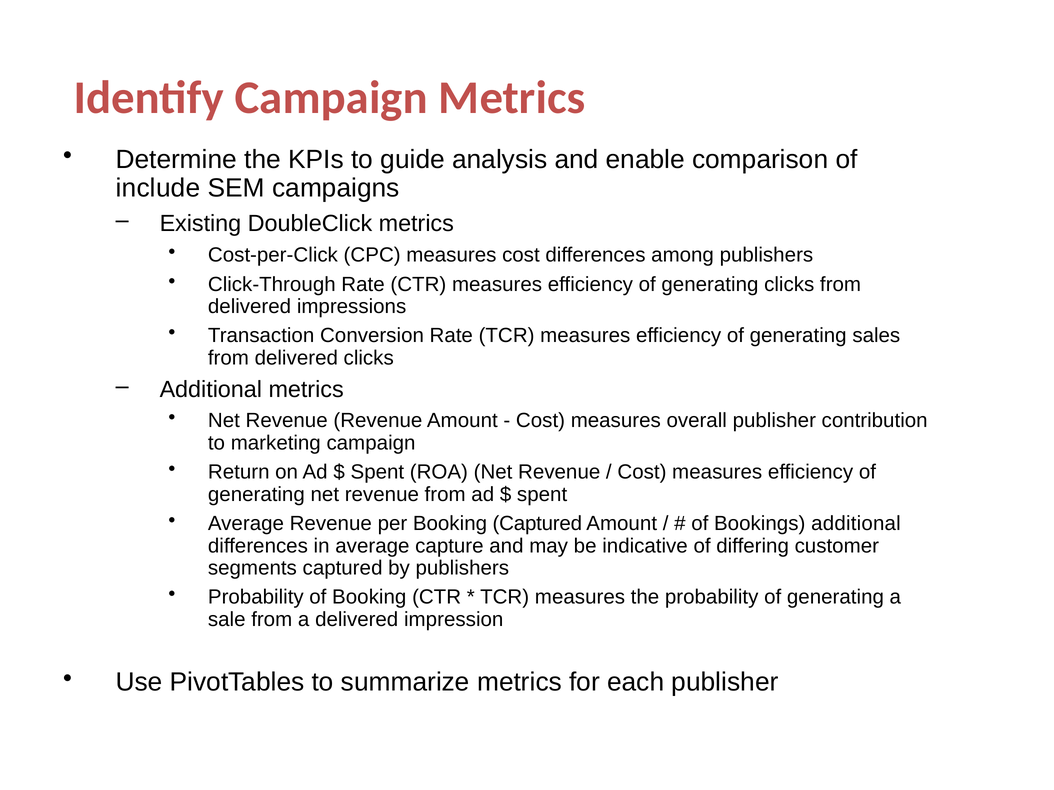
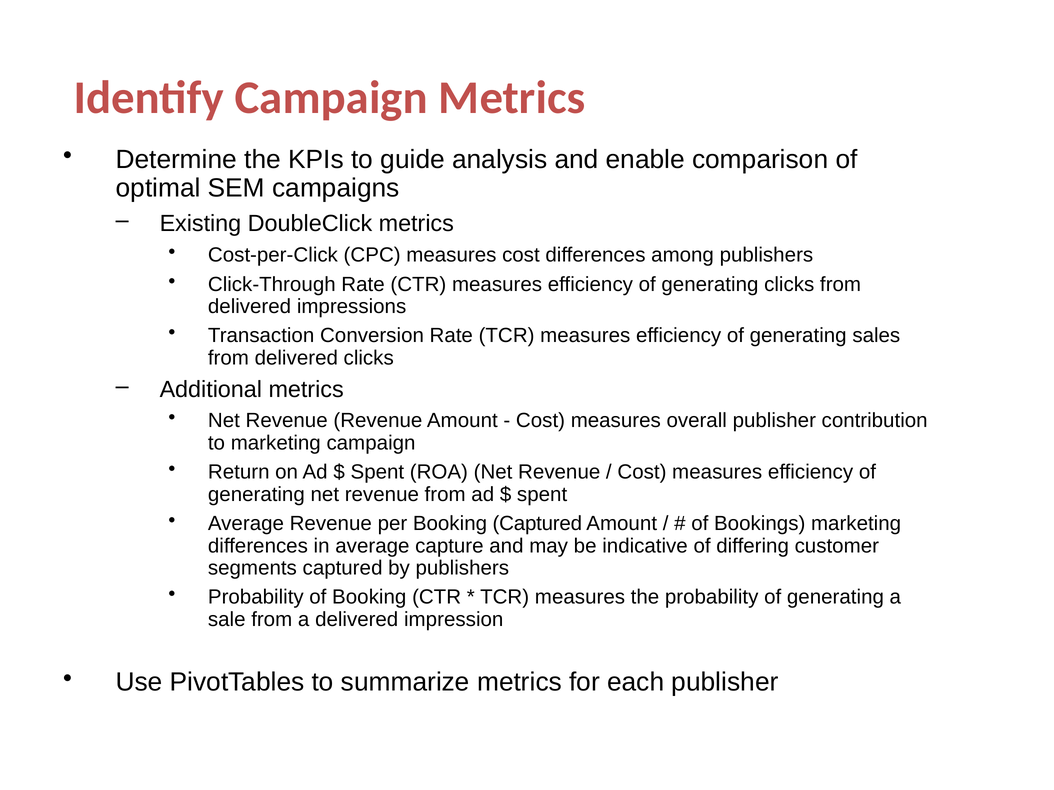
include: include -> optimal
Bookings additional: additional -> marketing
